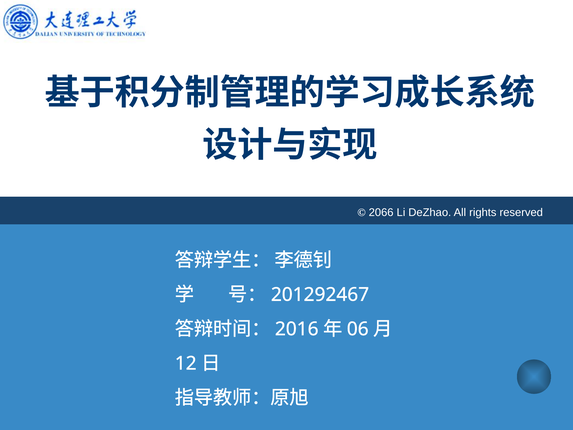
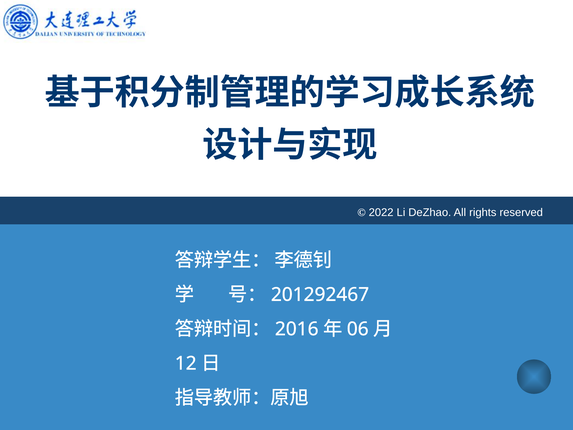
2066: 2066 -> 2022
